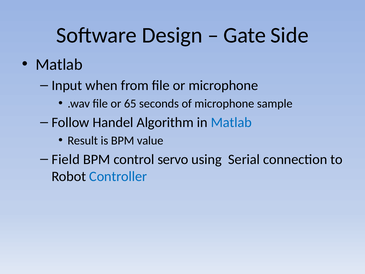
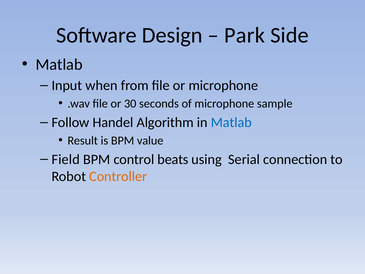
Gate: Gate -> Park
65: 65 -> 30
servo: servo -> beats
Controller colour: blue -> orange
